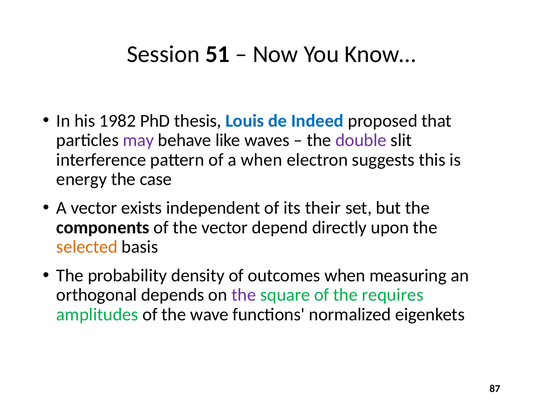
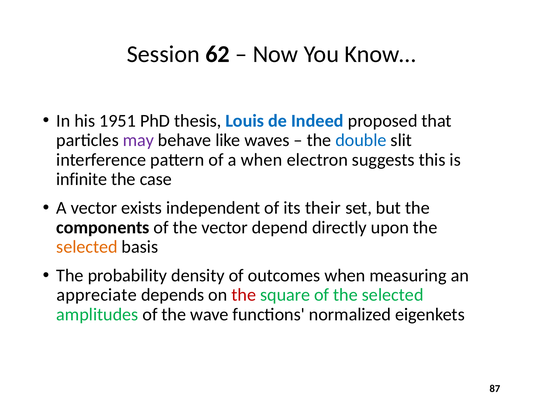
51: 51 -> 62
1982: 1982 -> 1951
double colour: purple -> blue
energy: energy -> infinite
orthogonal: orthogonal -> appreciate
the at (244, 295) colour: purple -> red
of the requires: requires -> selected
